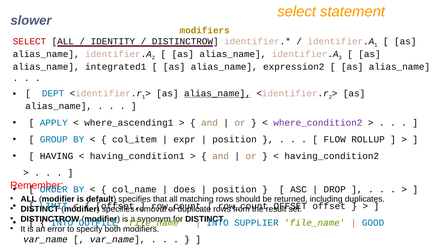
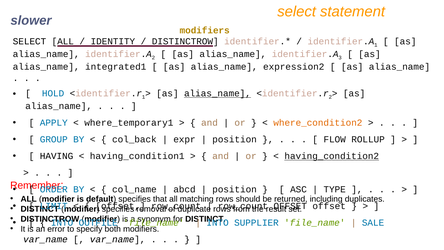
SELECT at (30, 42) colour: red -> black
DEPT: DEPT -> HOLD
where_ascending1: where_ascending1 -> where_temporary1
where_condition2 colour: purple -> orange
col_item: col_item -> col_back
having_condition2 underline: none -> present
does: does -> abcd
DROP: DROP -> TYPE
GOOD: GOOD -> SALE
